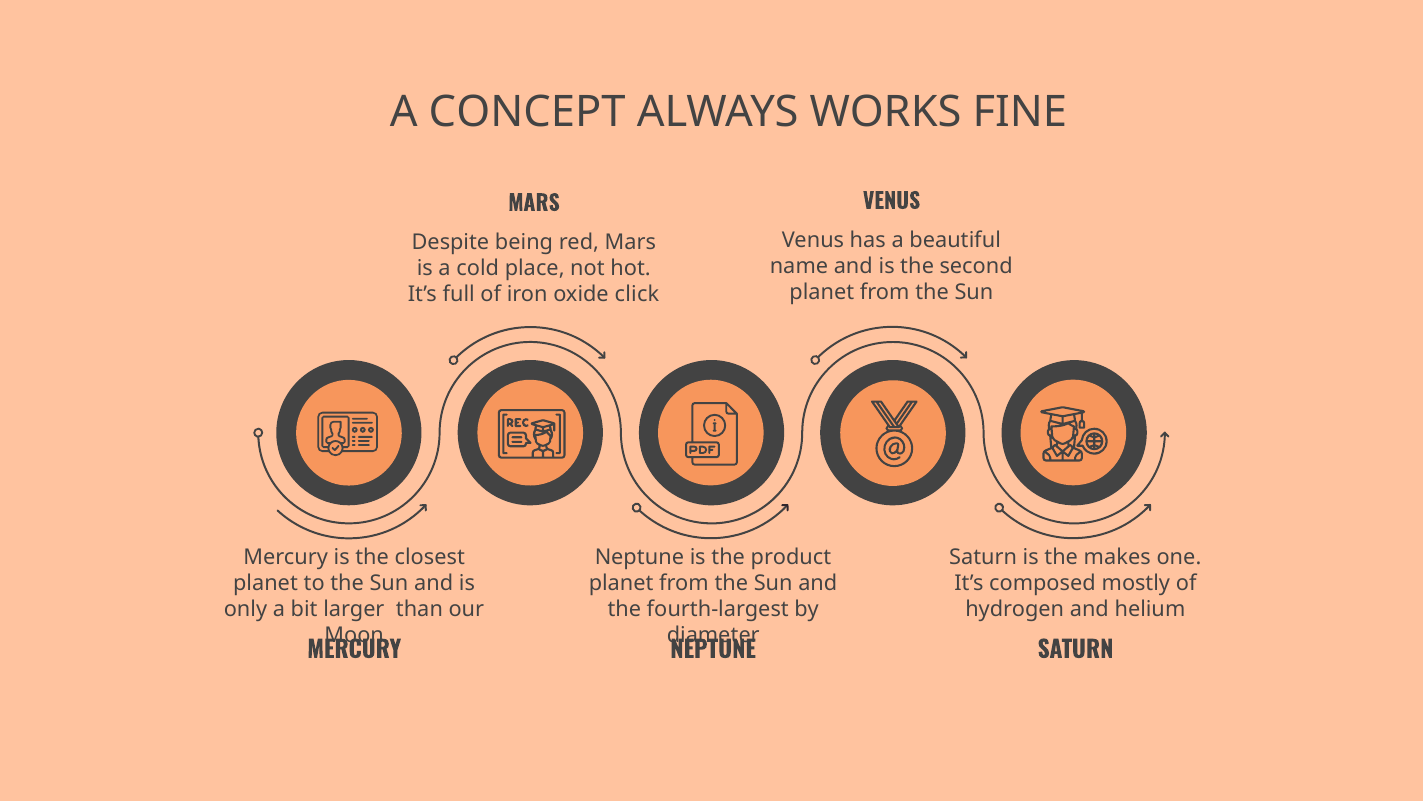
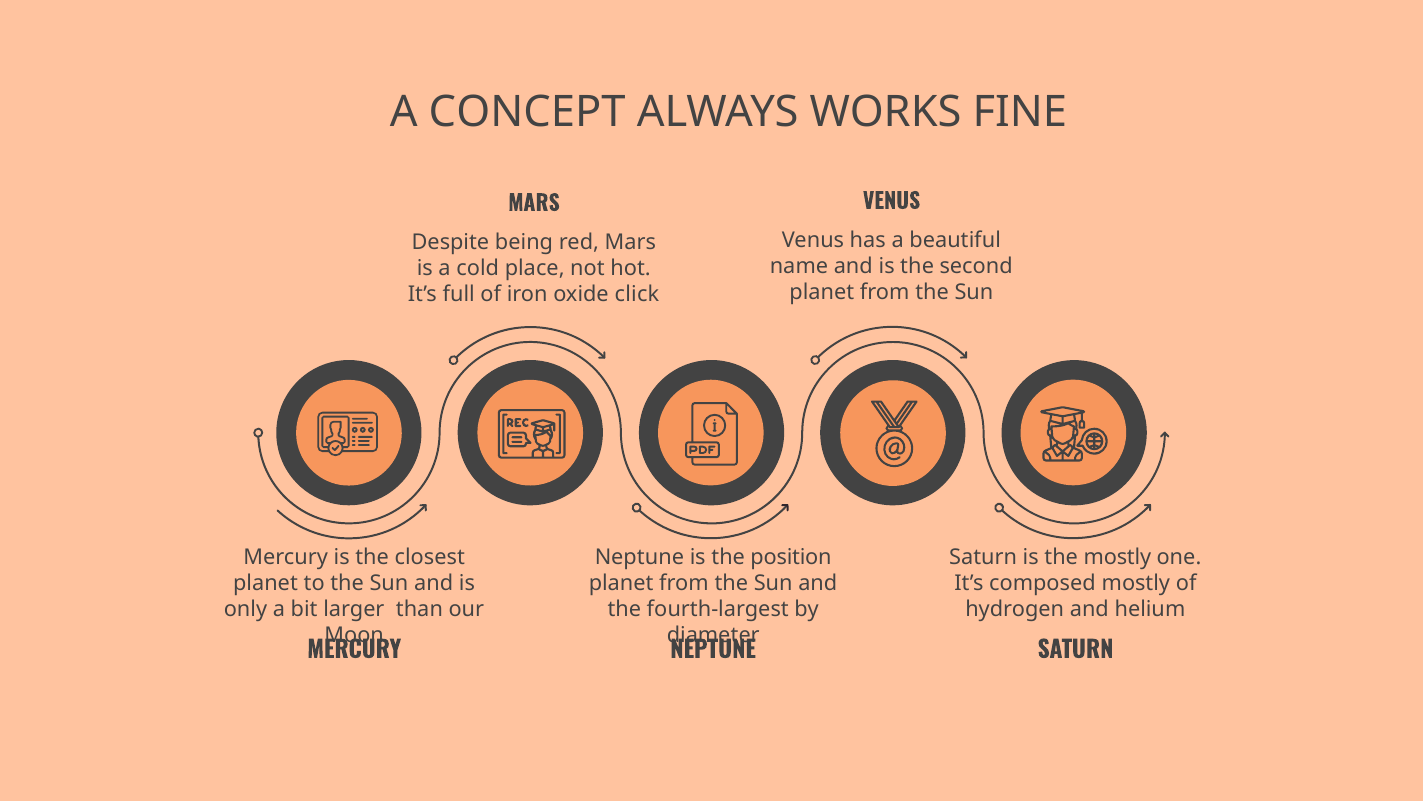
product: product -> position
the makes: makes -> mostly
